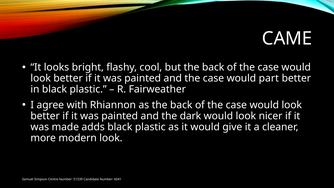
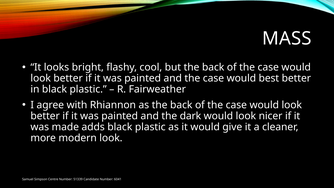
CAME: CAME -> MASS
part: part -> best
